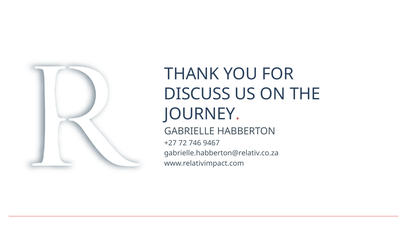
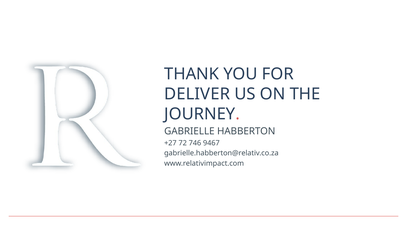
DISCUSS: DISCUSS -> DELIVER
